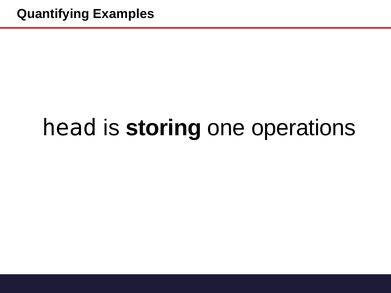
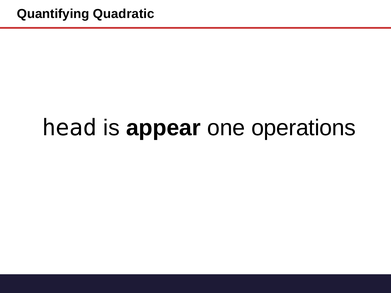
Examples: Examples -> Quadratic
storing: storing -> appear
